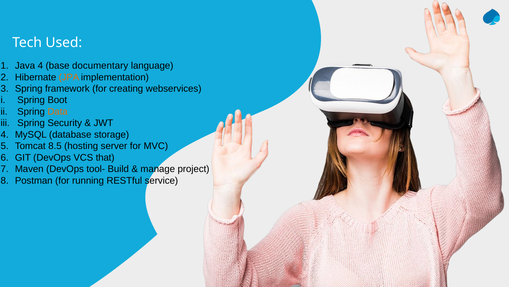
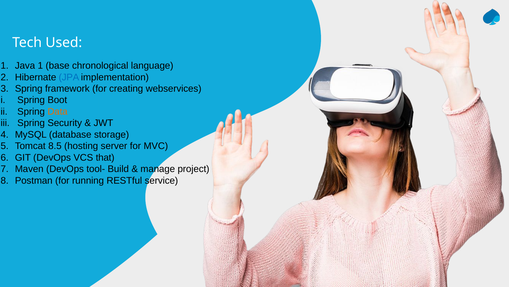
Java 4: 4 -> 1
documentary: documentary -> chronological
JPA colour: orange -> blue
